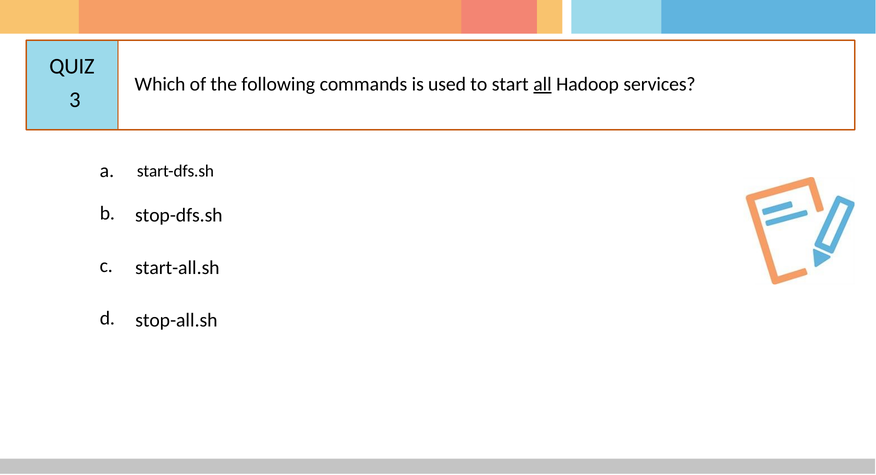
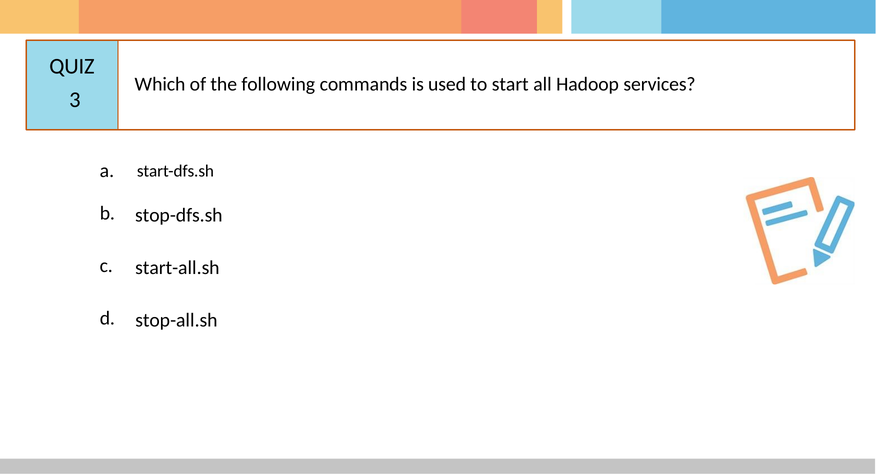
all underline: present -> none
